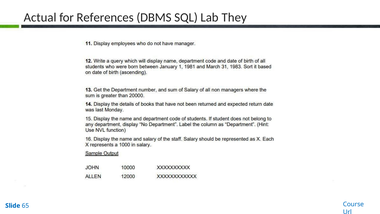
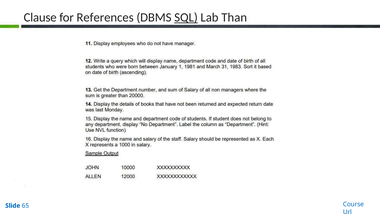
Actual: Actual -> Clause
SQL underline: none -> present
They: They -> Than
